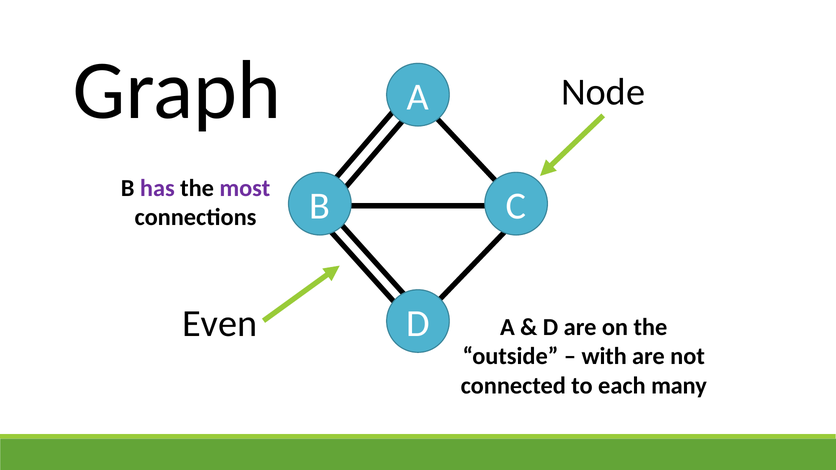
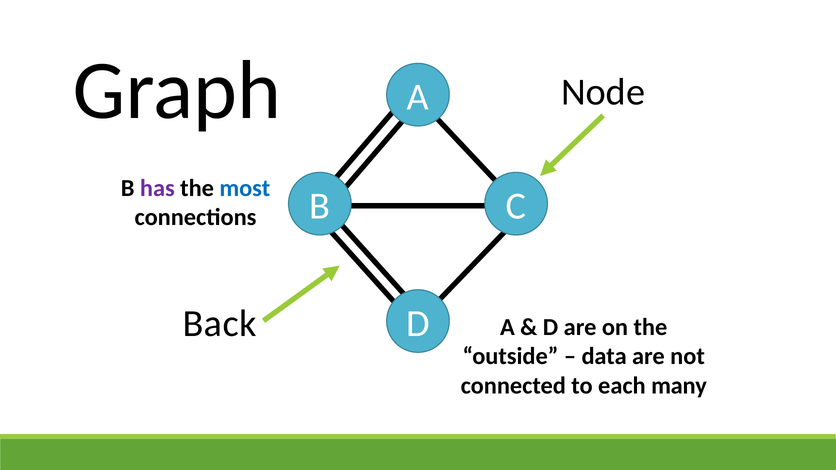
most colour: purple -> blue
Even: Even -> Back
with: with -> data
